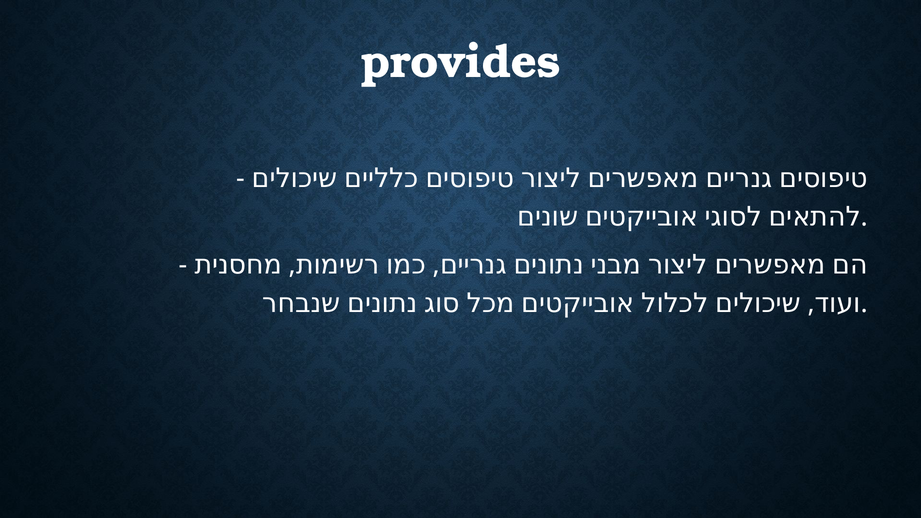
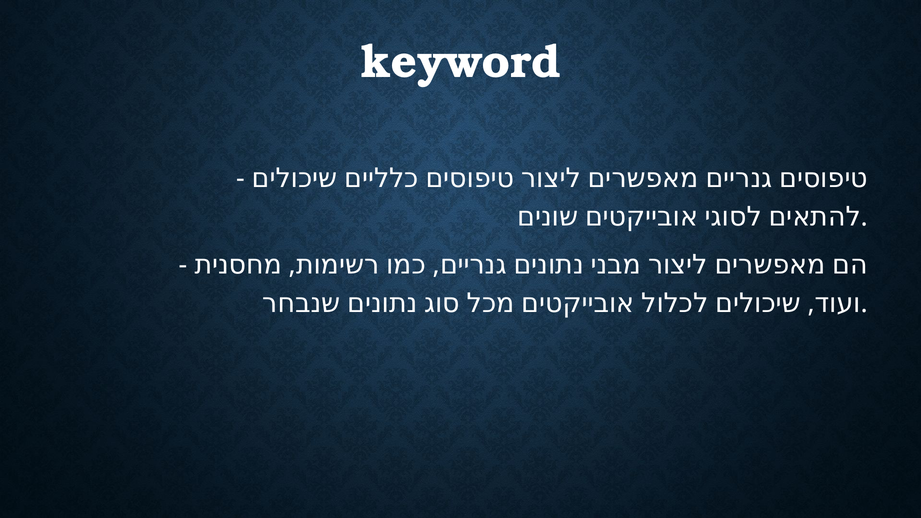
provides: provides -> keyword
